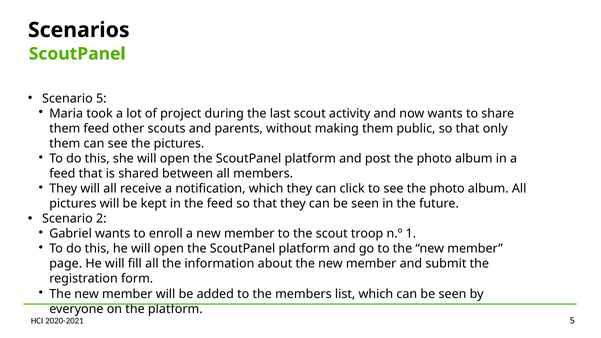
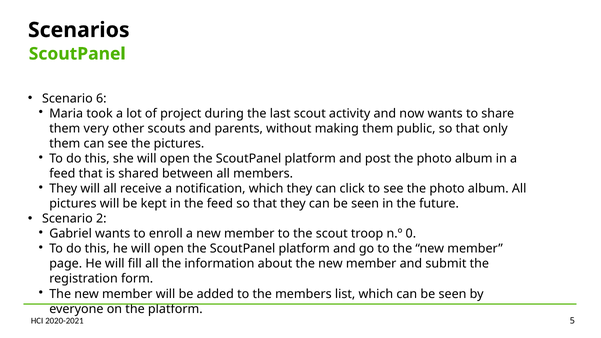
Scenario 5: 5 -> 6
them feed: feed -> very
1: 1 -> 0
